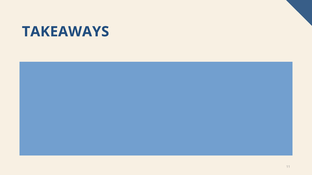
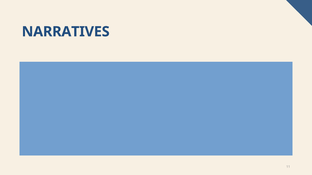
TAKEAWAYS: TAKEAWAYS -> NARRATIVES
